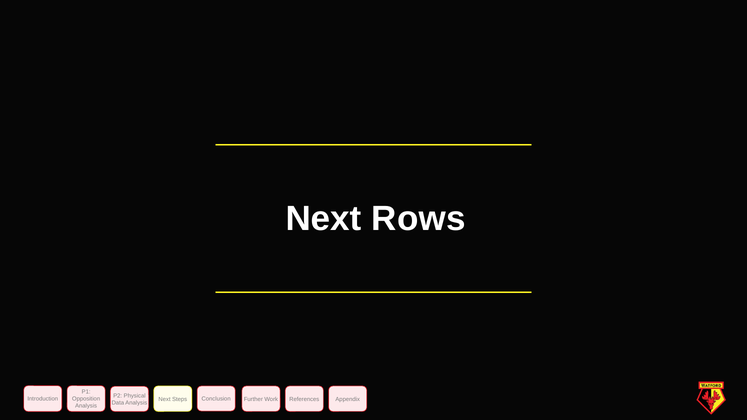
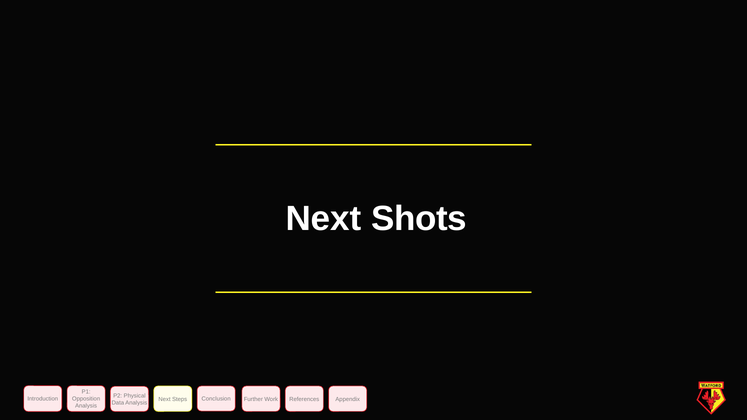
Rows: Rows -> Shots
